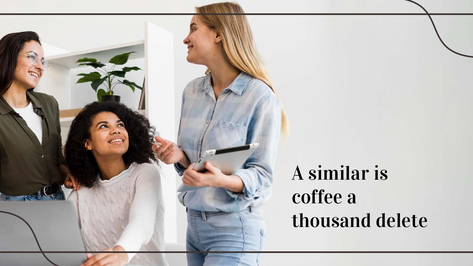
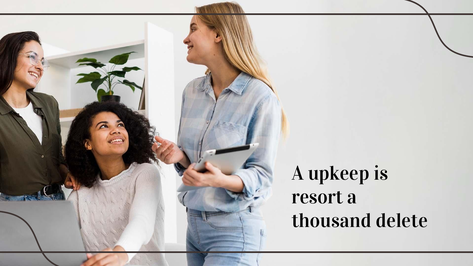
similar: similar -> upkeep
coffee: coffee -> resort
